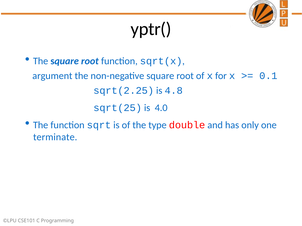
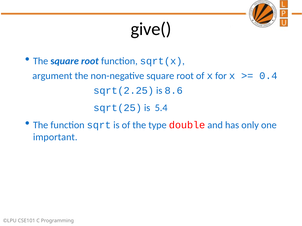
yptr(: yptr( -> give(
0.1: 0.1 -> 0.4
4.8: 4.8 -> 8.6
4.0: 4.0 -> 5.4
terminate: terminate -> important
